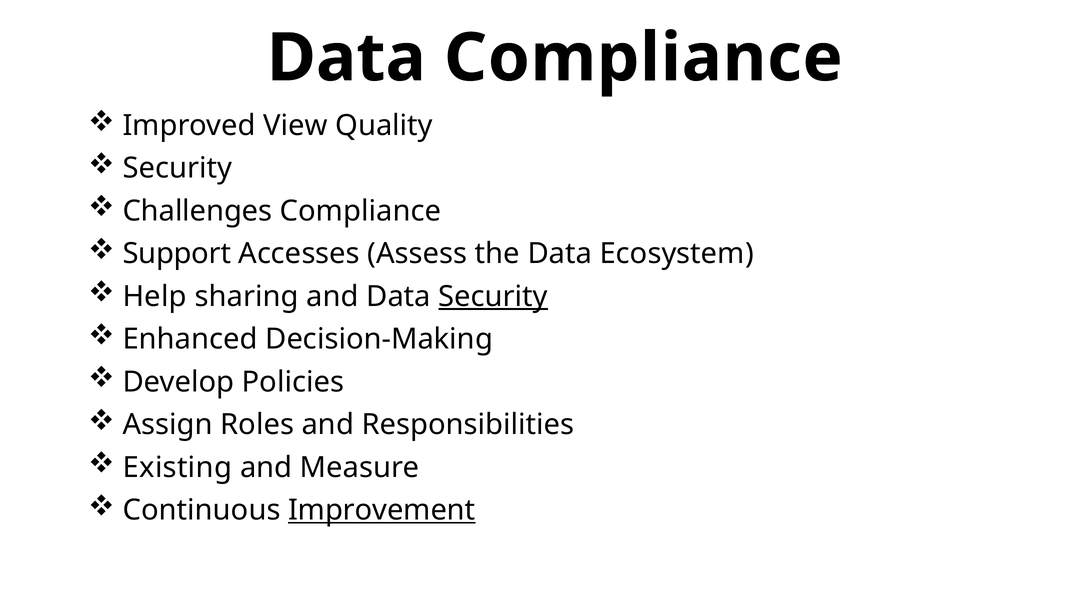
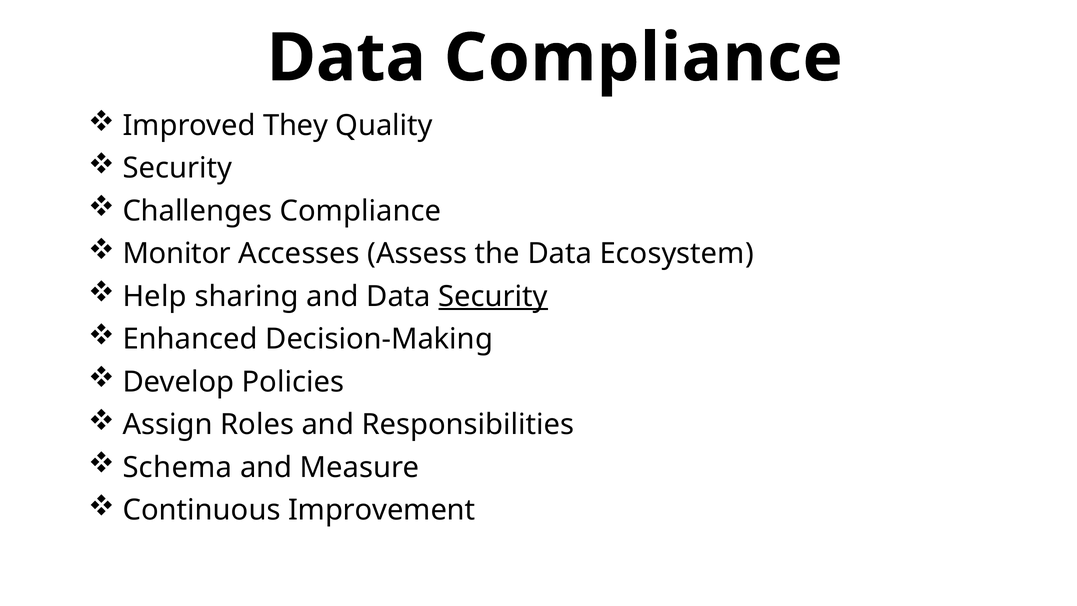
View: View -> They
Support: Support -> Monitor
Existing: Existing -> Schema
Improvement underline: present -> none
